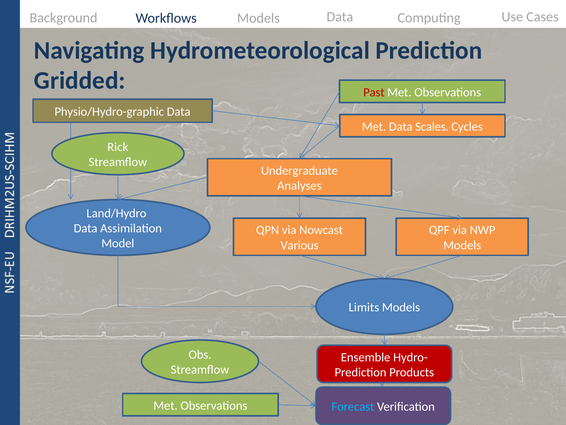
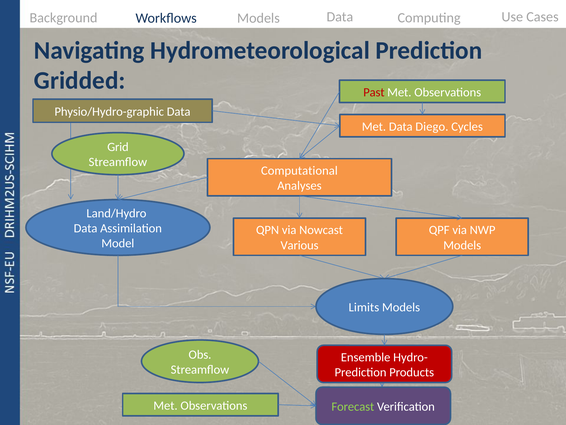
Scales: Scales -> Diego
Rick: Rick -> Grid
Undergraduate: Undergraduate -> Computational
Forecast colour: light blue -> light green
